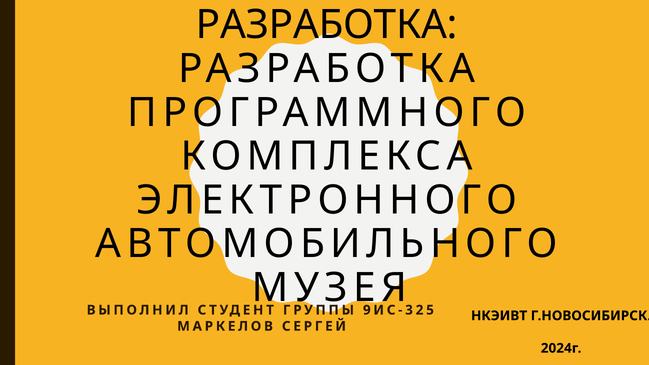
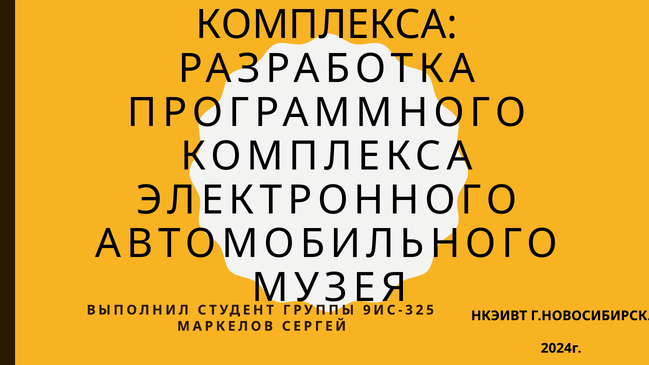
РАЗРАБОТКА at (327, 25): РАЗРАБОТКА -> КОМПЛЕКСА
